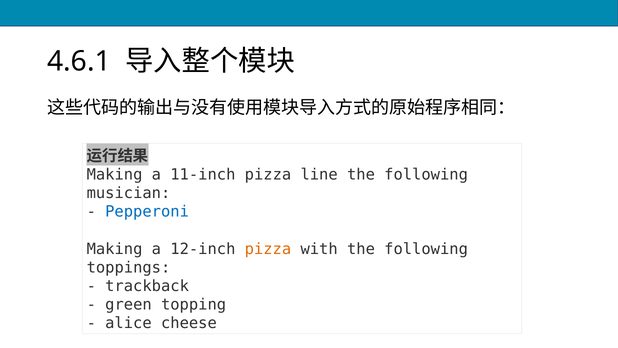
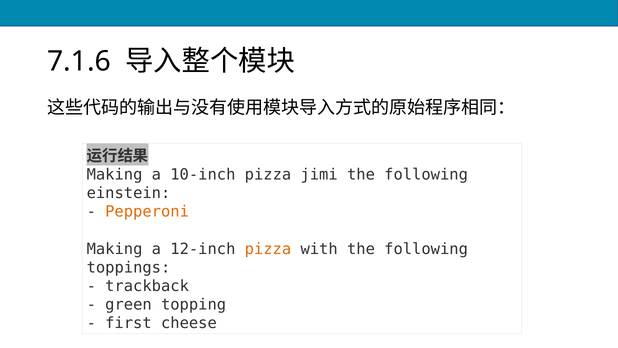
4.6.1: 4.6.1 -> 7.1.6
11-inch: 11-inch -> 10-inch
line: line -> jimi
musician: musician -> einstein
Pepperoni colour: blue -> orange
alice: alice -> first
